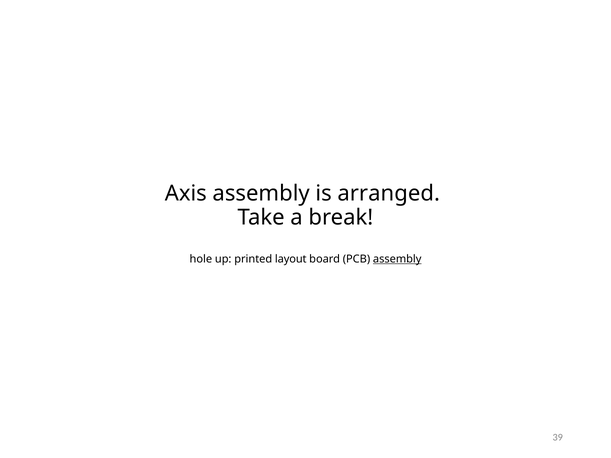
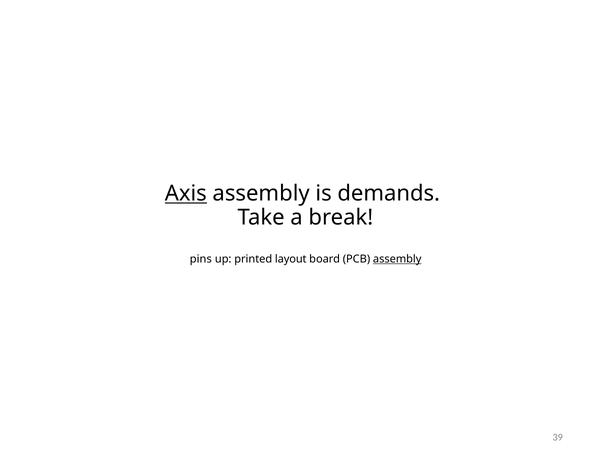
Axis underline: none -> present
arranged: arranged -> demands
hole: hole -> pins
